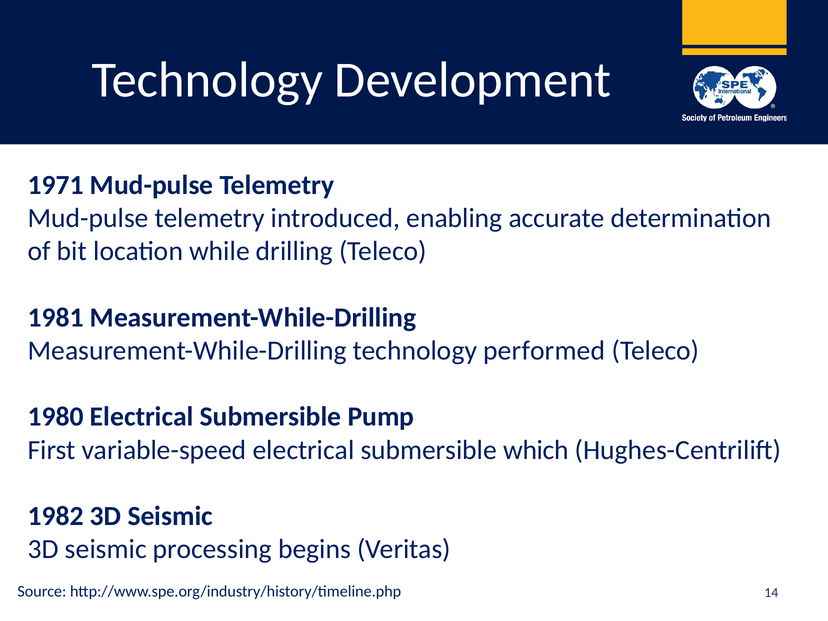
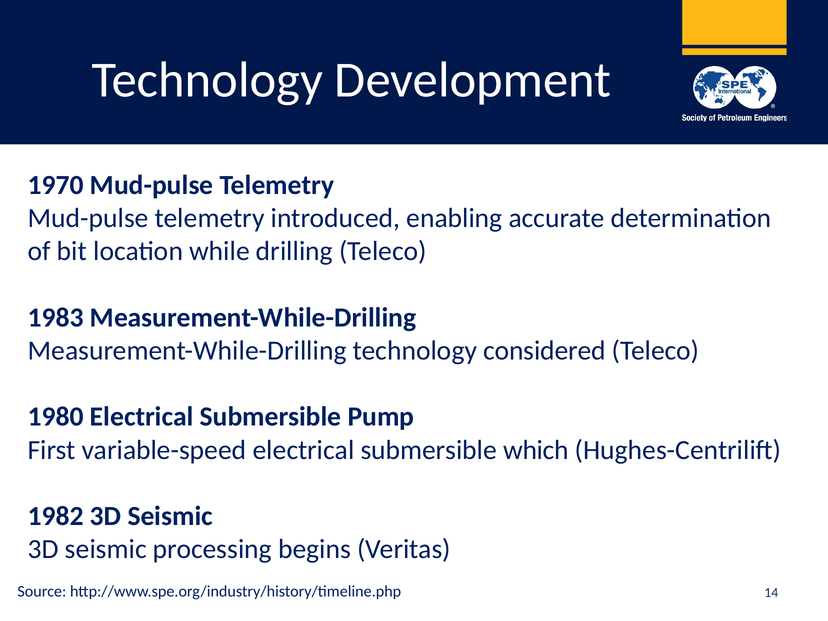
1971: 1971 -> 1970
1981: 1981 -> 1983
performed: performed -> considered
